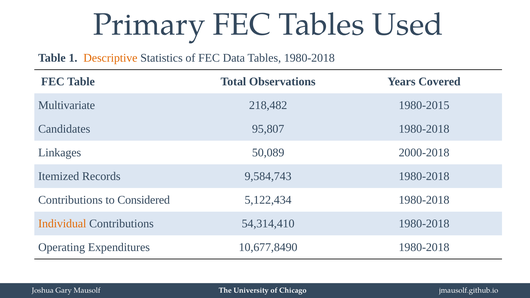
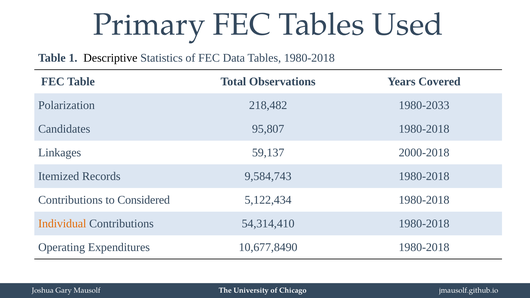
Descriptive colour: orange -> black
Multivariate: Multivariate -> Polarization
1980-2015: 1980-2015 -> 1980-2033
50,089: 50,089 -> 59,137
